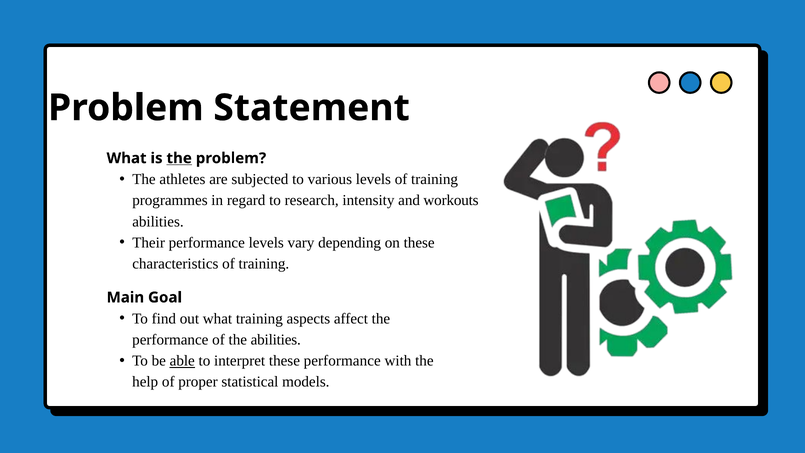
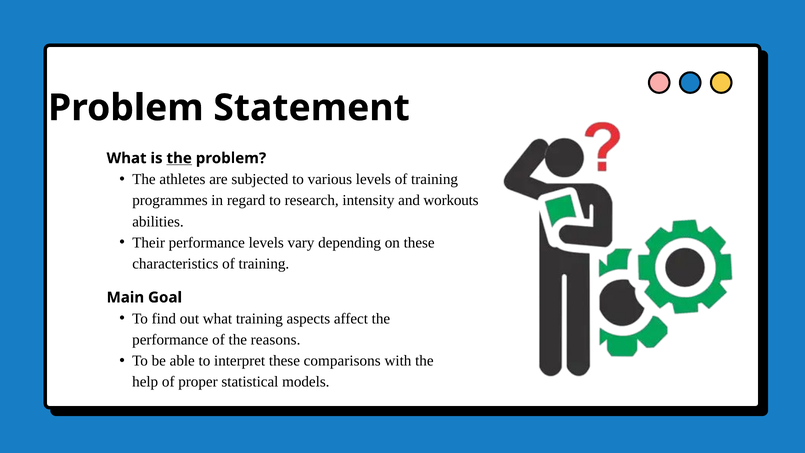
the abilities: abilities -> reasons
able underline: present -> none
these performance: performance -> comparisons
